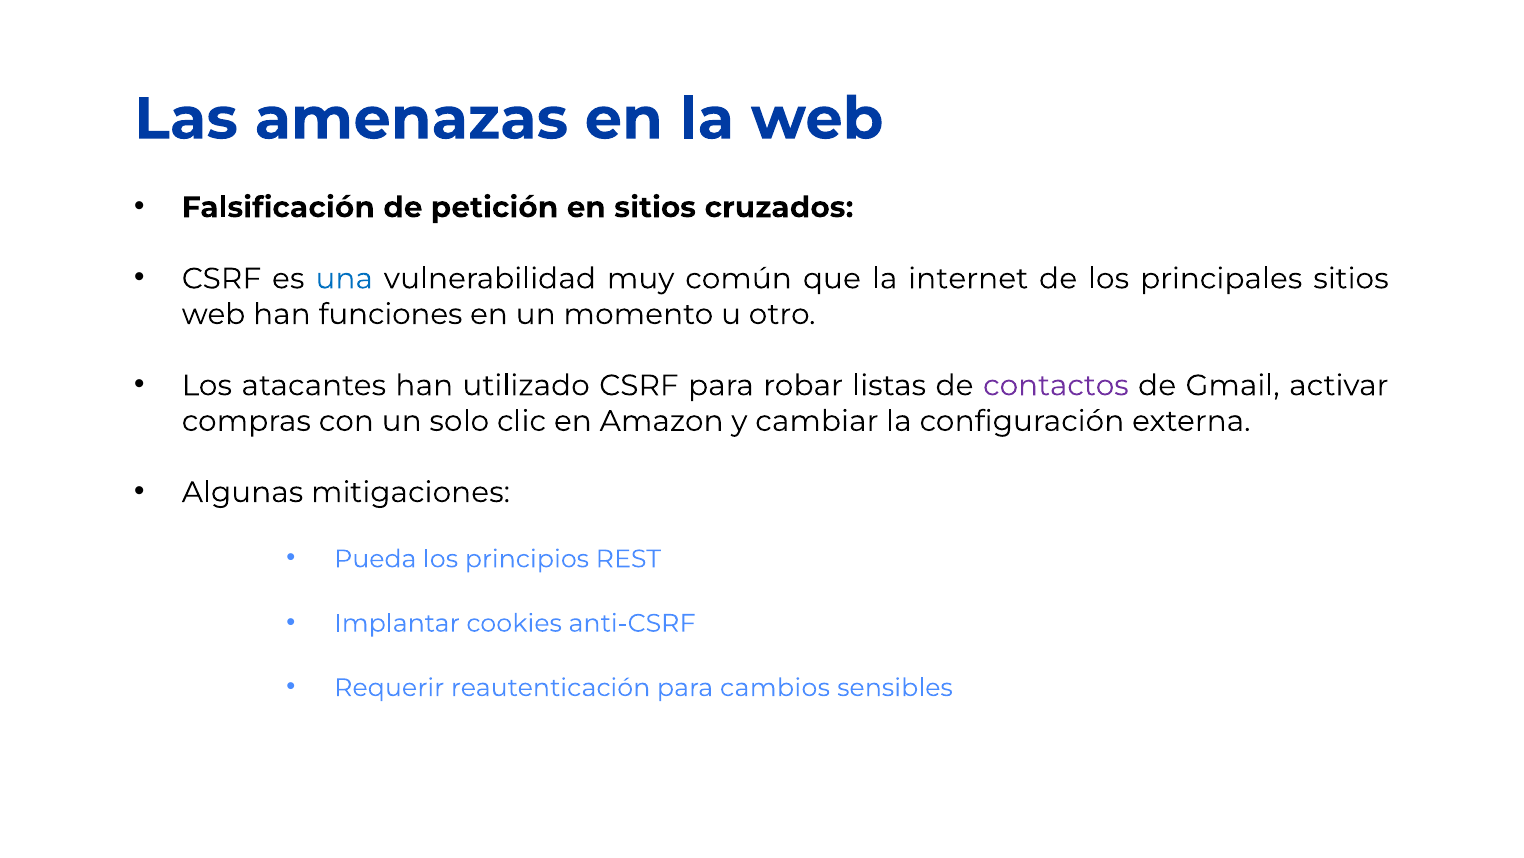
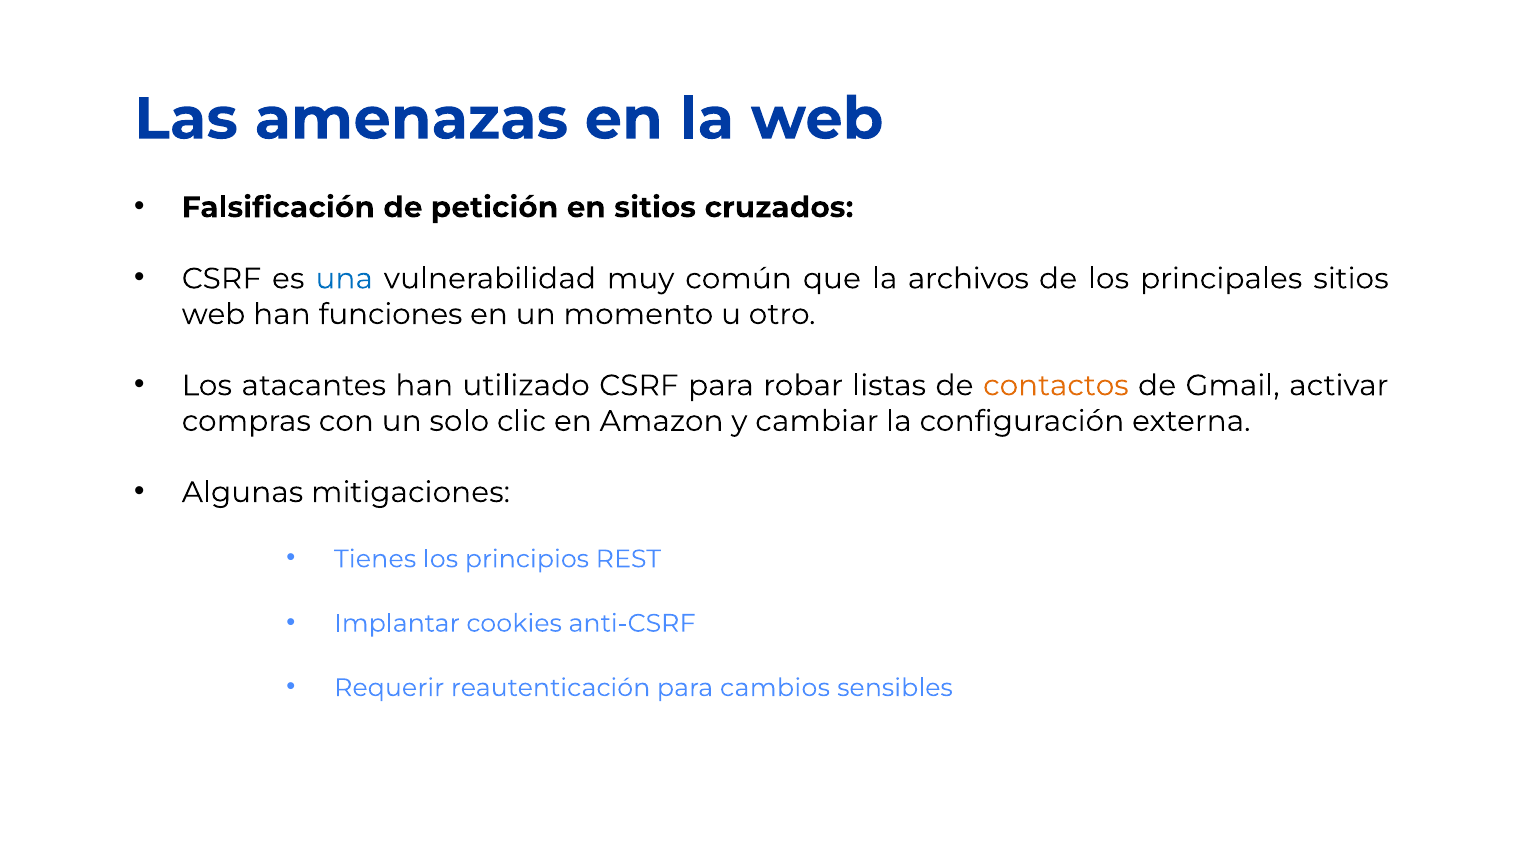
internet: internet -> archivos
contactos colour: purple -> orange
Pueda: Pueda -> Tienes
